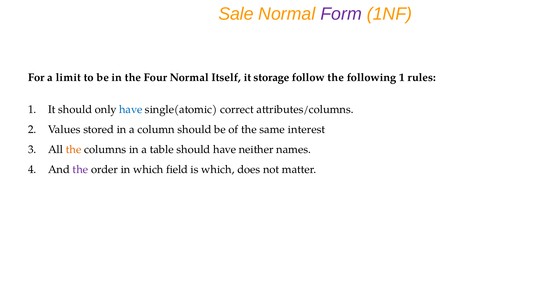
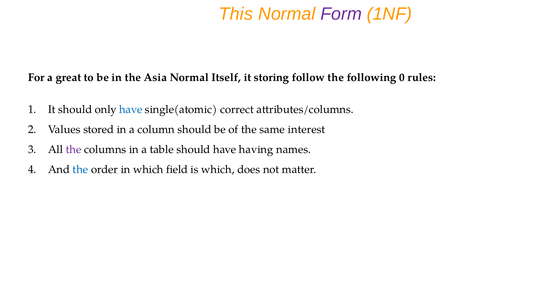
Sale: Sale -> This
limit: limit -> great
Four: Four -> Asia
storage: storage -> storing
following 1: 1 -> 0
the at (74, 149) colour: orange -> purple
neither: neither -> having
the at (80, 169) colour: purple -> blue
